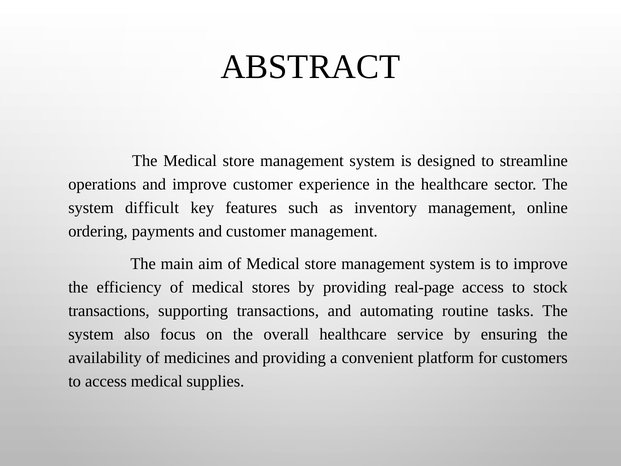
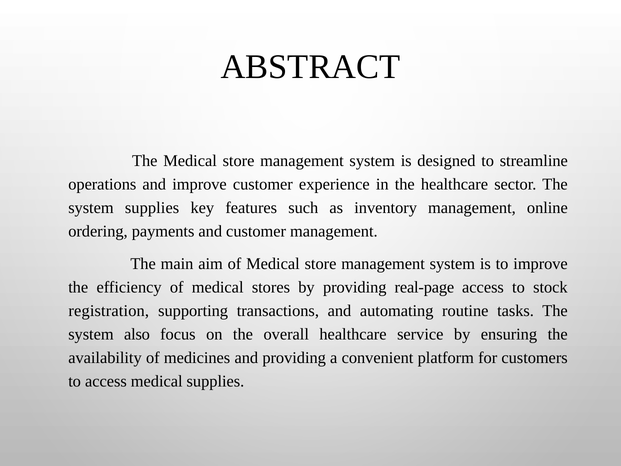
system difficult: difficult -> supplies
transactions at (109, 311): transactions -> registration
